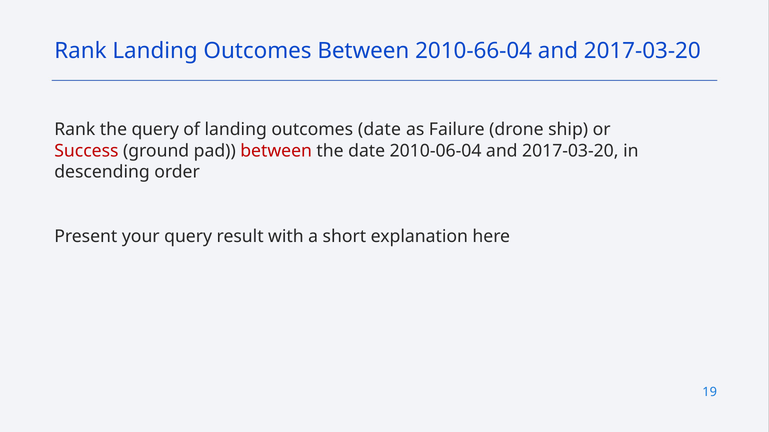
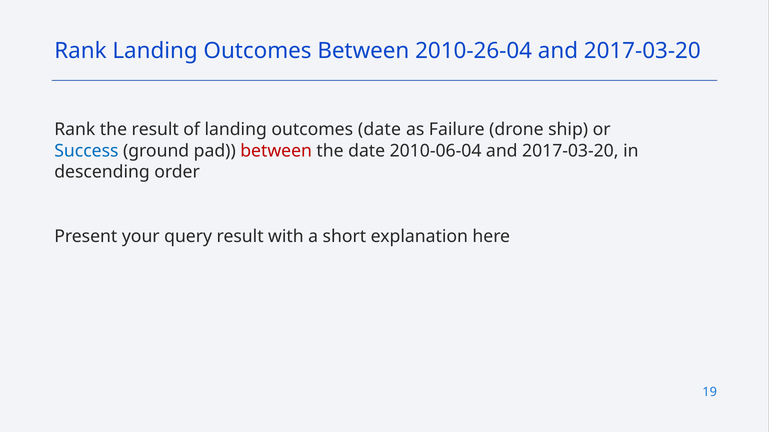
2010-66-04: 2010-66-04 -> 2010-26-04
the query: query -> result
Success colour: red -> blue
